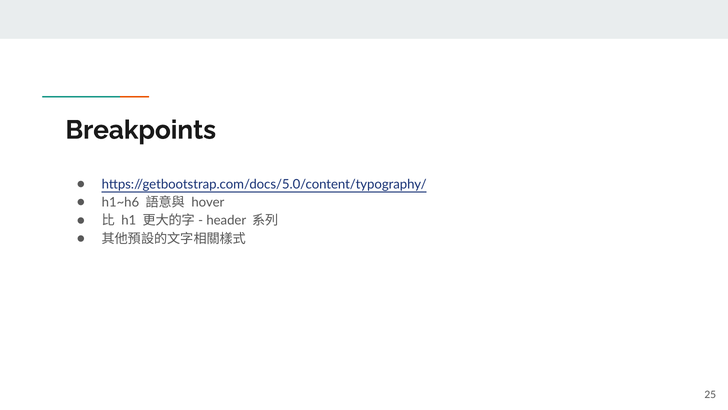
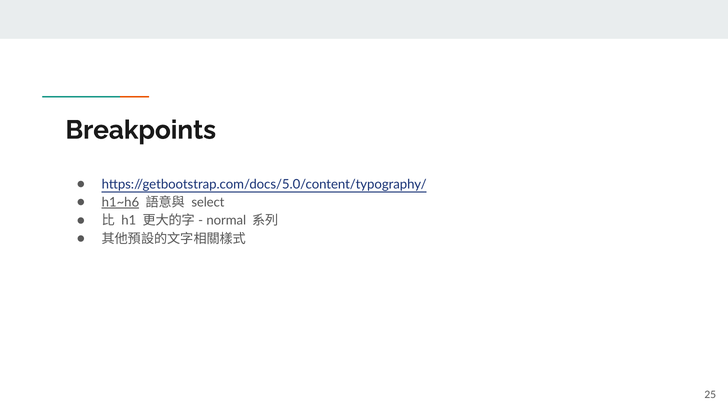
h1~h6 underline: none -> present
hover: hover -> select
header: header -> normal
